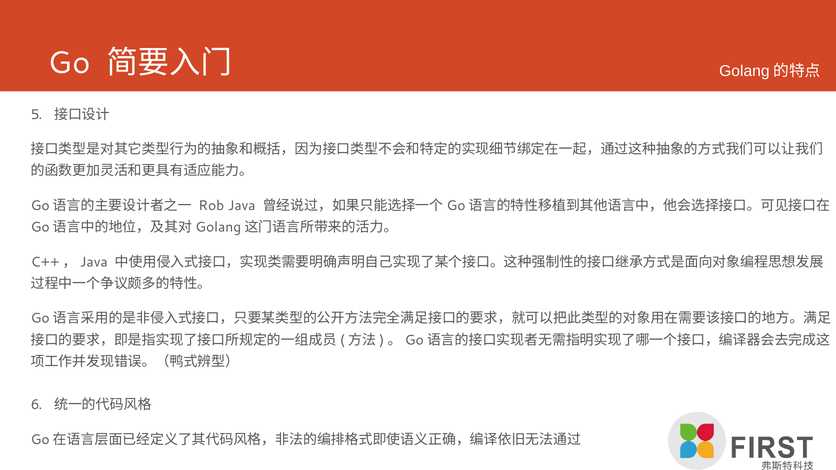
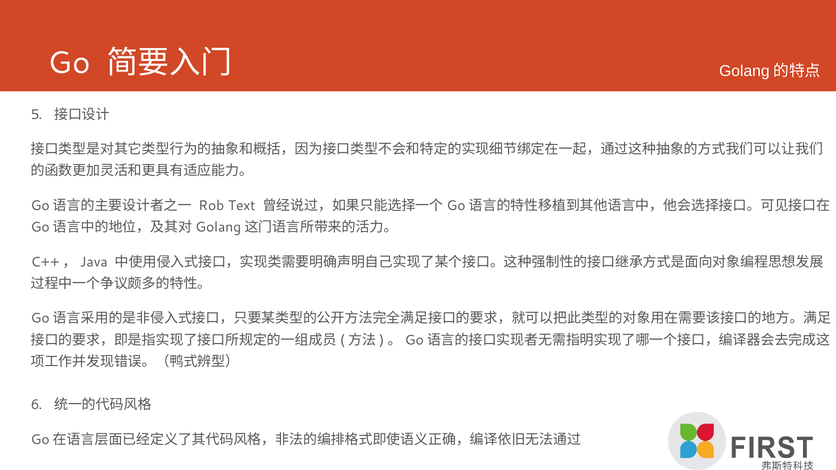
Java: Java -> Text
